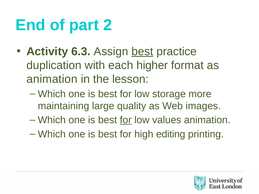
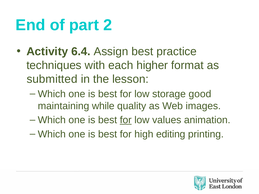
6.3: 6.3 -> 6.4
best at (142, 51) underline: present -> none
duplication: duplication -> techniques
animation at (52, 79): animation -> submitted
more: more -> good
large: large -> while
